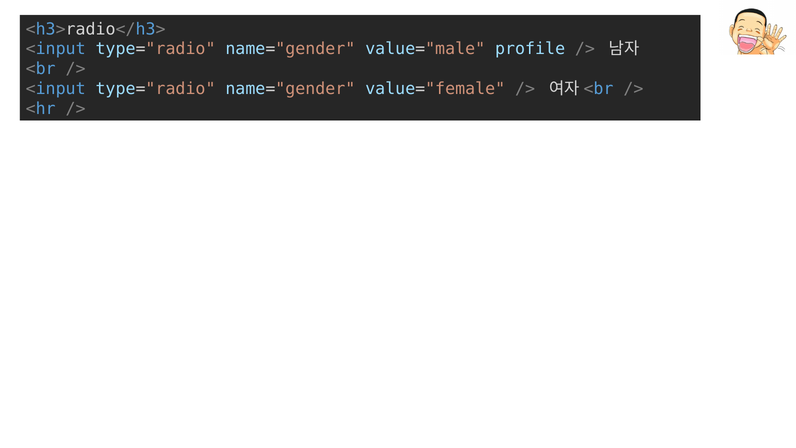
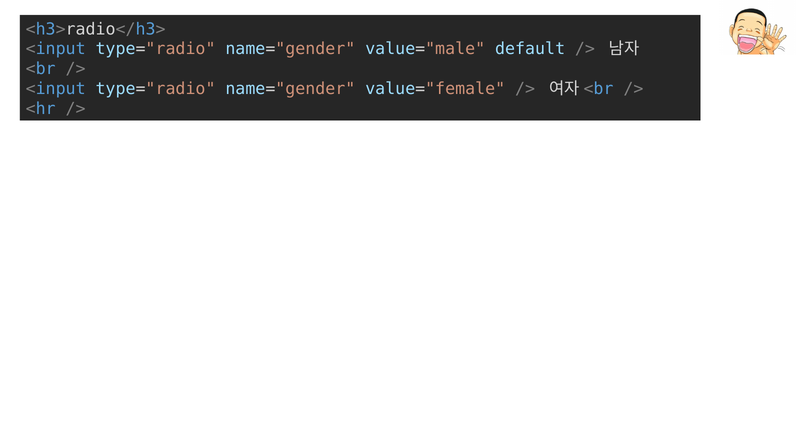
profile: profile -> default
